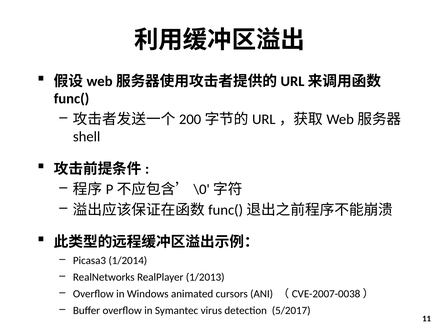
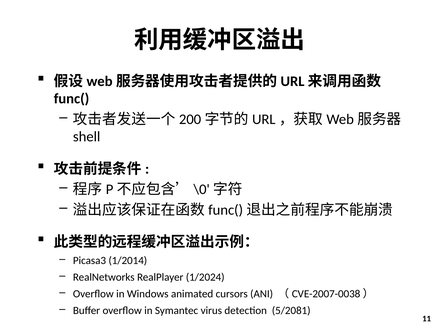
1/2013: 1/2013 -> 1/2024
5/2017: 5/2017 -> 5/2081
